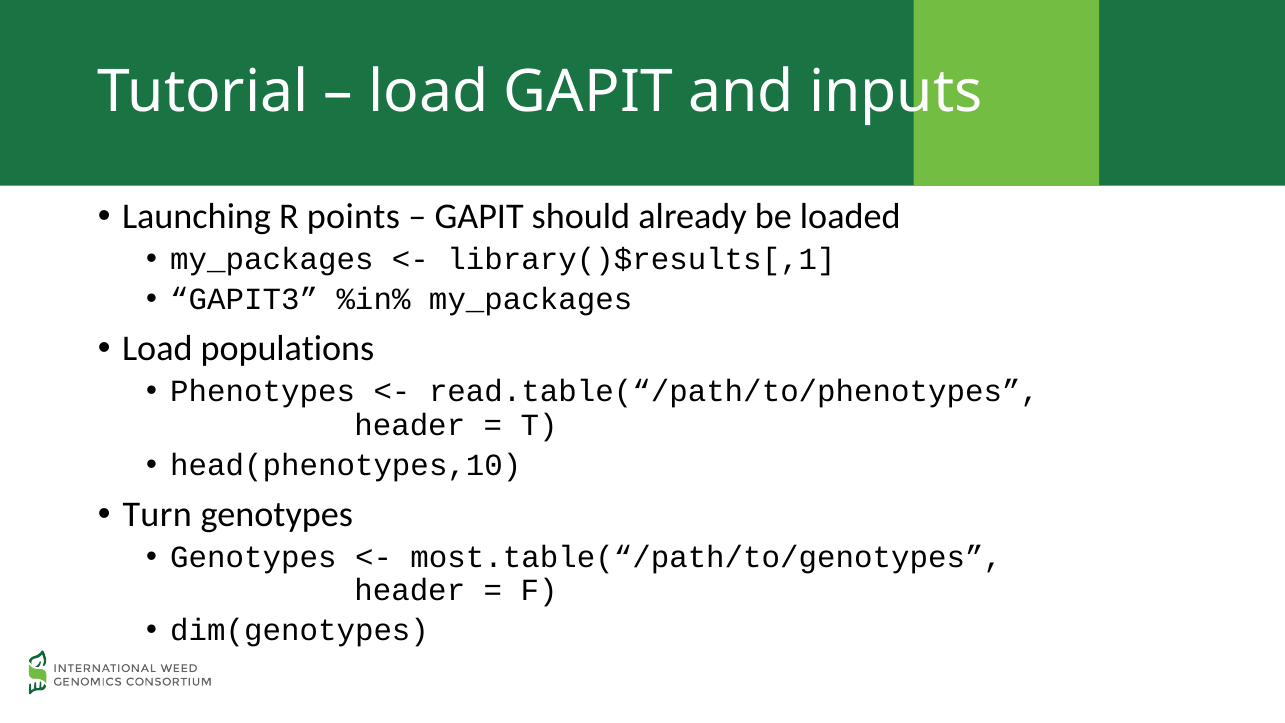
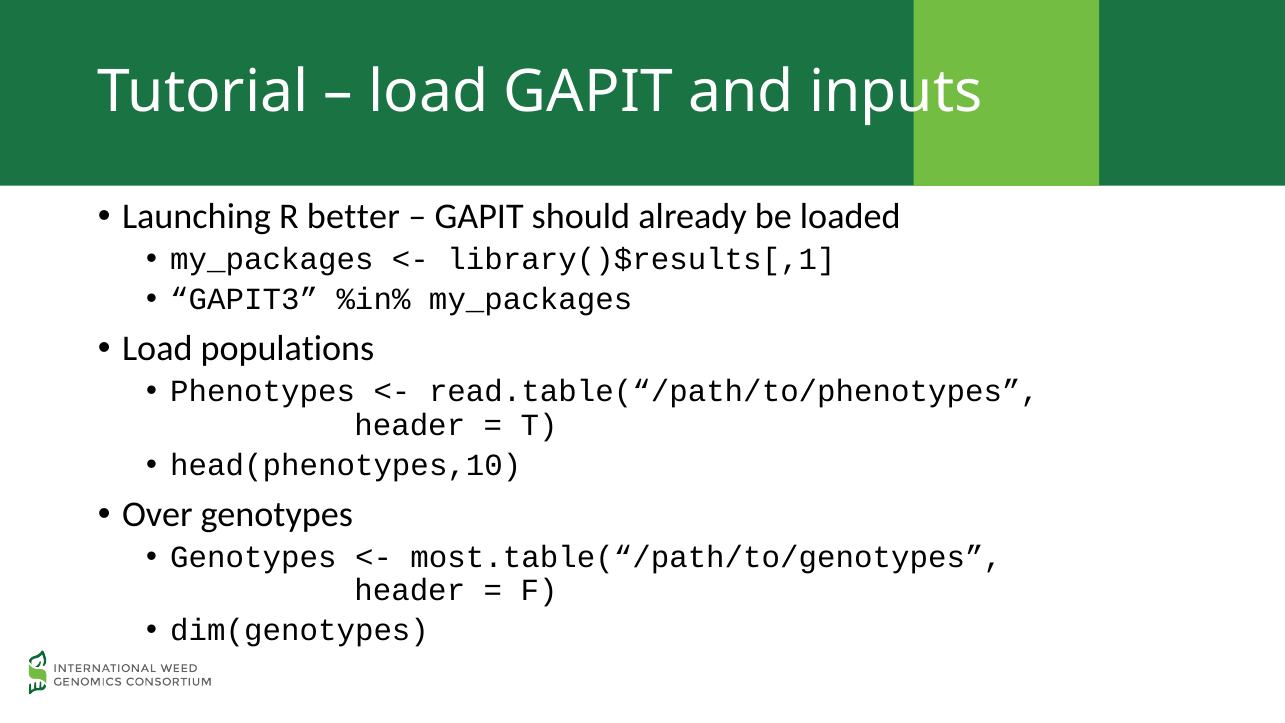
points: points -> better
Turn: Turn -> Over
